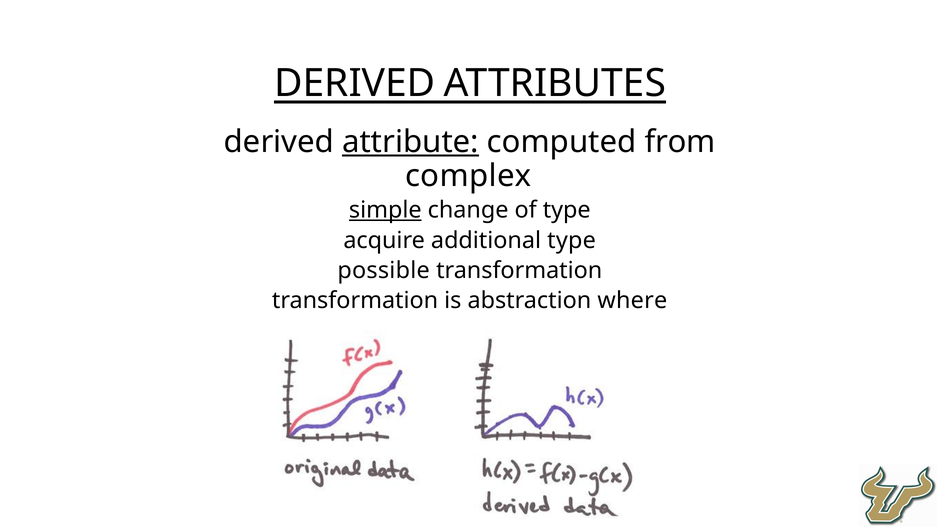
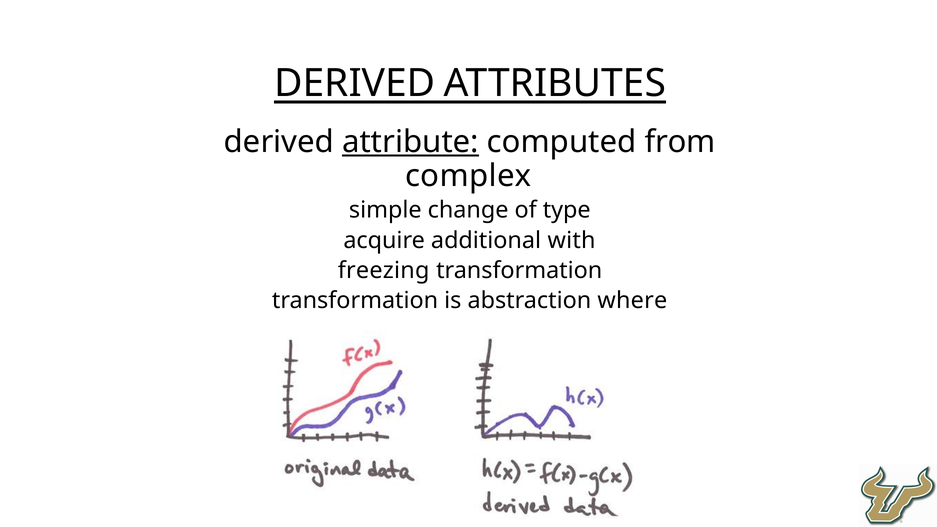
simple underline: present -> none
additional type: type -> with
possible: possible -> freezing
